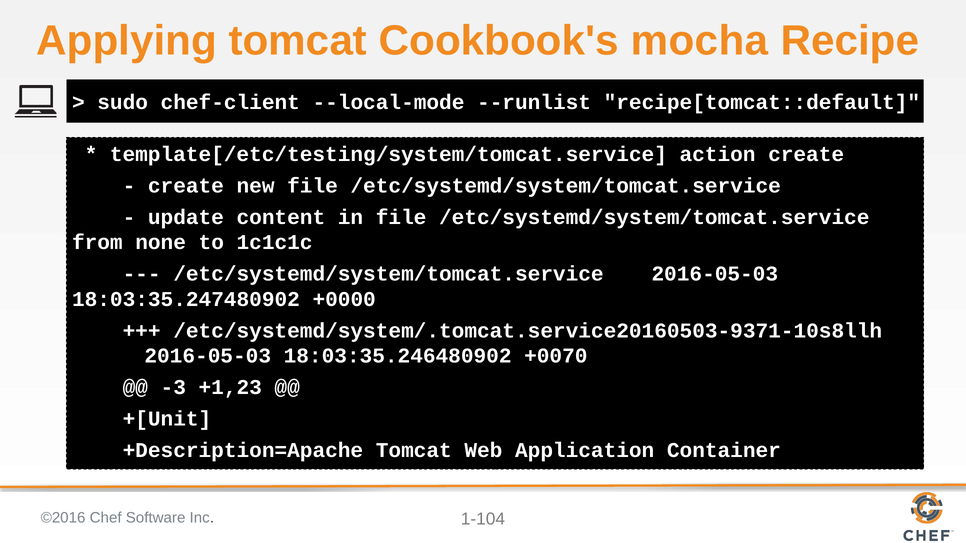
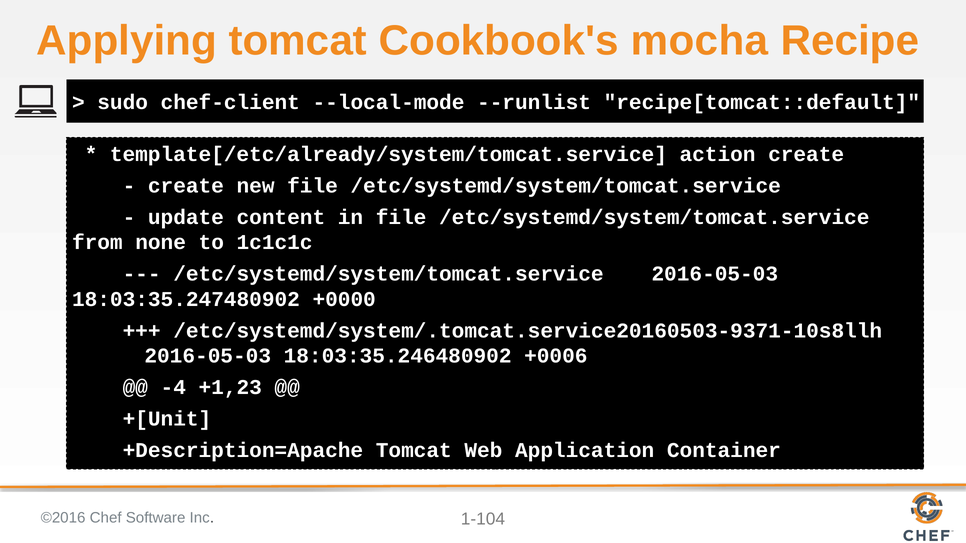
template[/etc/testing/system/tomcat.service: template[/etc/testing/system/tomcat.service -> template[/etc/already/system/tomcat.service
+0070: +0070 -> +0006
-3: -3 -> -4
